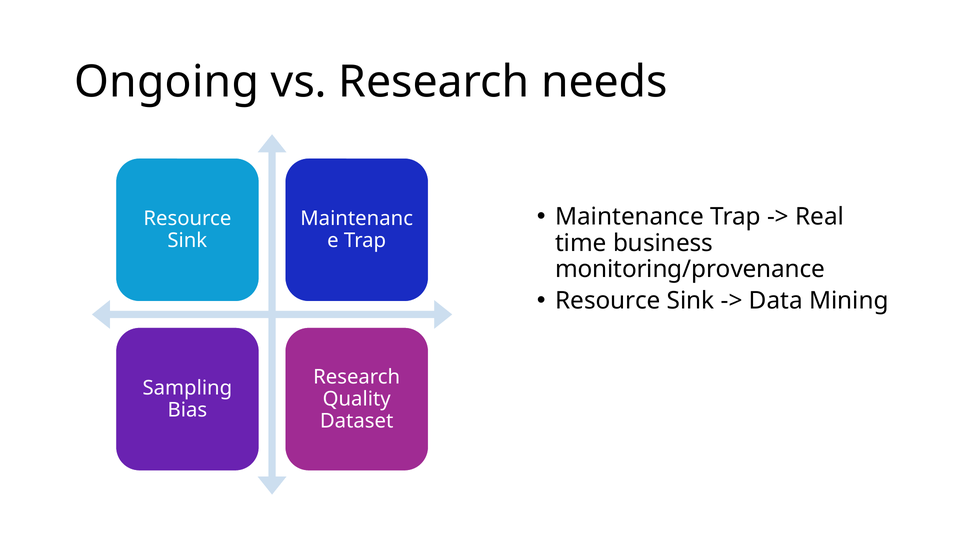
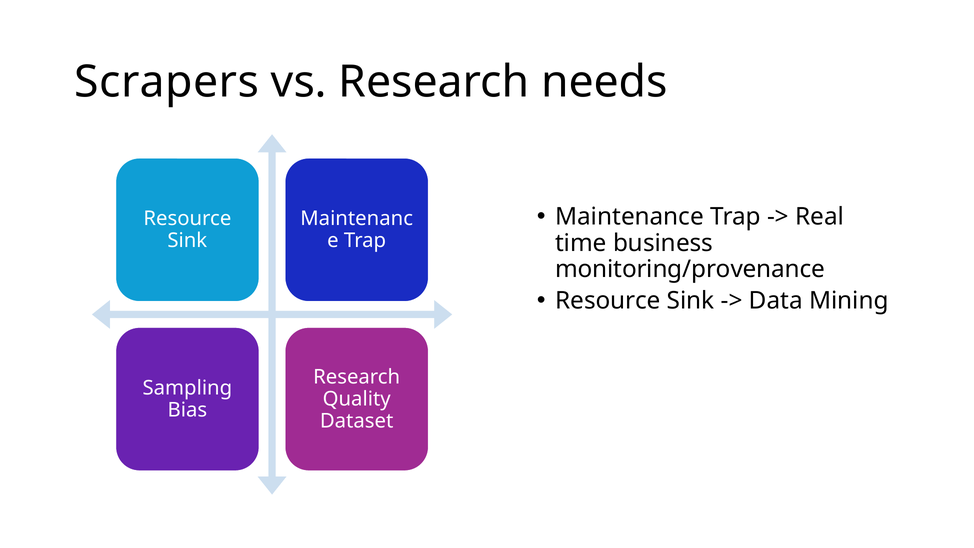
Ongoing: Ongoing -> Scrapers
